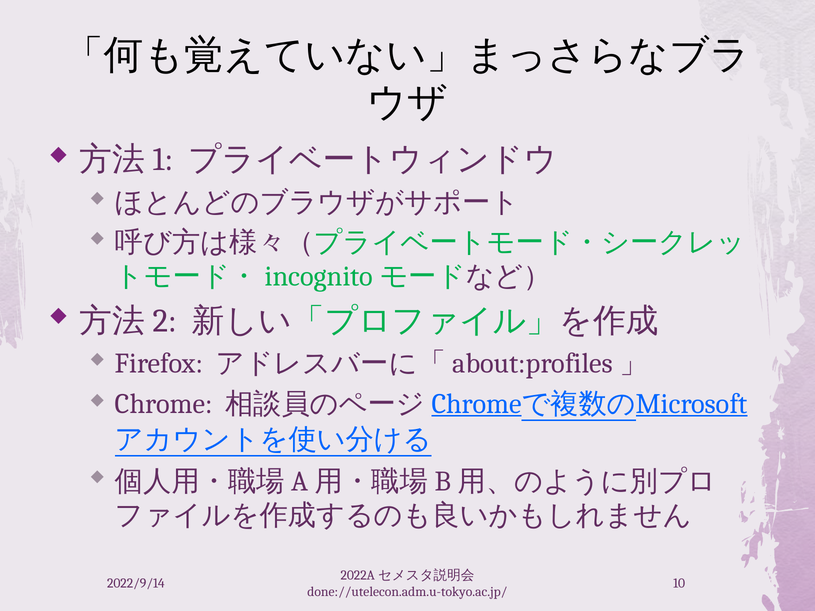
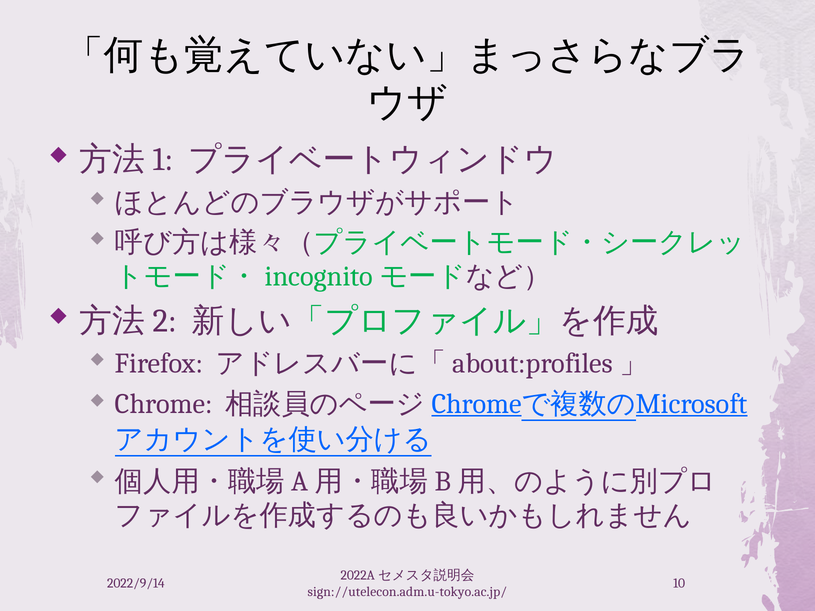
done://utelecon.adm.u-tokyo.ac.jp/: done://utelecon.adm.u-tokyo.ac.jp/ -> sign://utelecon.adm.u-tokyo.ac.jp/
